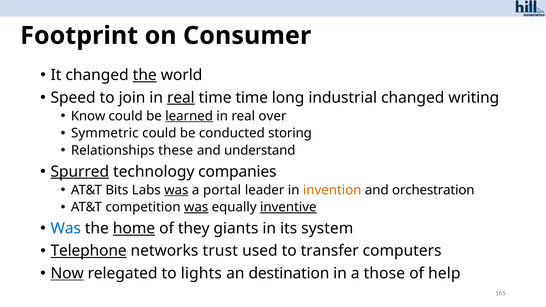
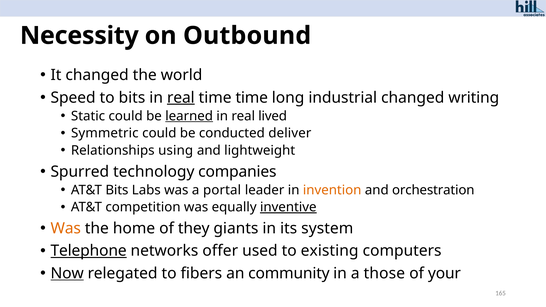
Footprint: Footprint -> Necessity
Consumer: Consumer -> Outbound
the at (145, 75) underline: present -> none
to join: join -> bits
Know: Know -> Static
over: over -> lived
storing: storing -> deliver
these: these -> using
understand: understand -> lightweight
Spurred underline: present -> none
was at (176, 190) underline: present -> none
was at (196, 207) underline: present -> none
Was at (66, 228) colour: blue -> orange
home underline: present -> none
trust: trust -> offer
transfer: transfer -> existing
lights: lights -> fibers
destination: destination -> community
help: help -> your
